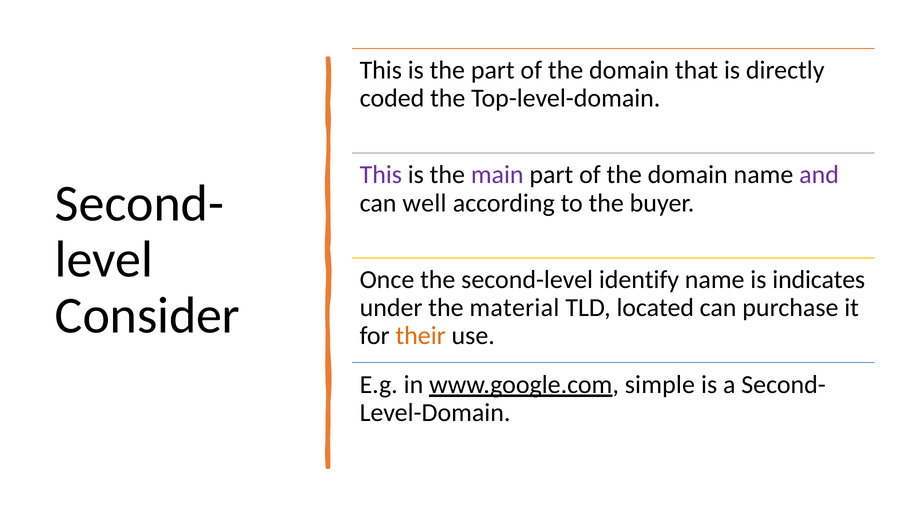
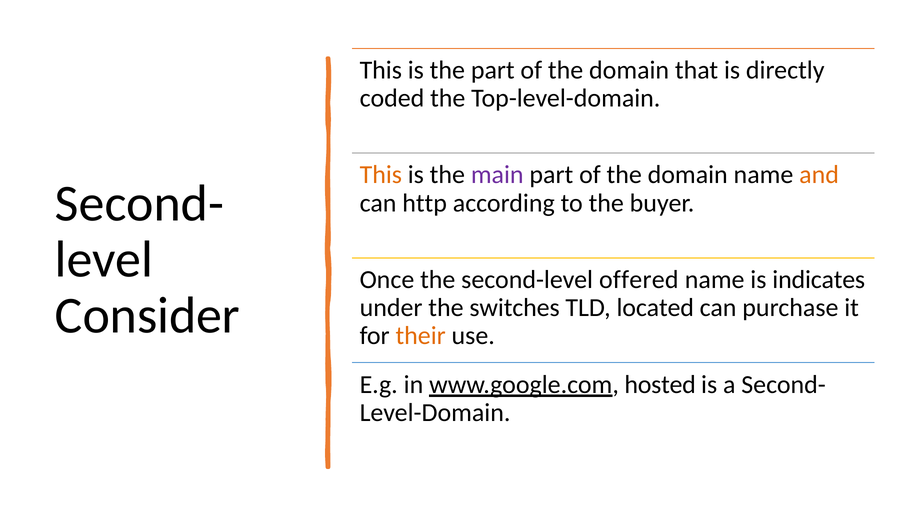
This at (381, 175) colour: purple -> orange
and colour: purple -> orange
well: well -> http
identify: identify -> offered
material: material -> switches
simple: simple -> hosted
